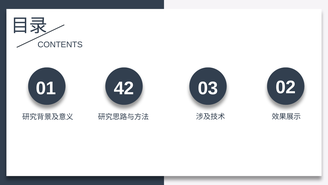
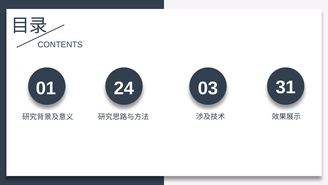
42: 42 -> 24
02: 02 -> 31
